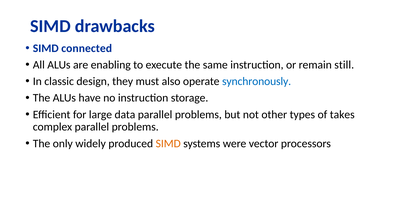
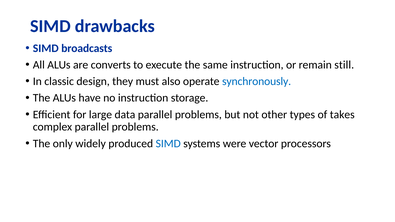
connected: connected -> broadcasts
enabling: enabling -> converts
SIMD at (168, 144) colour: orange -> blue
